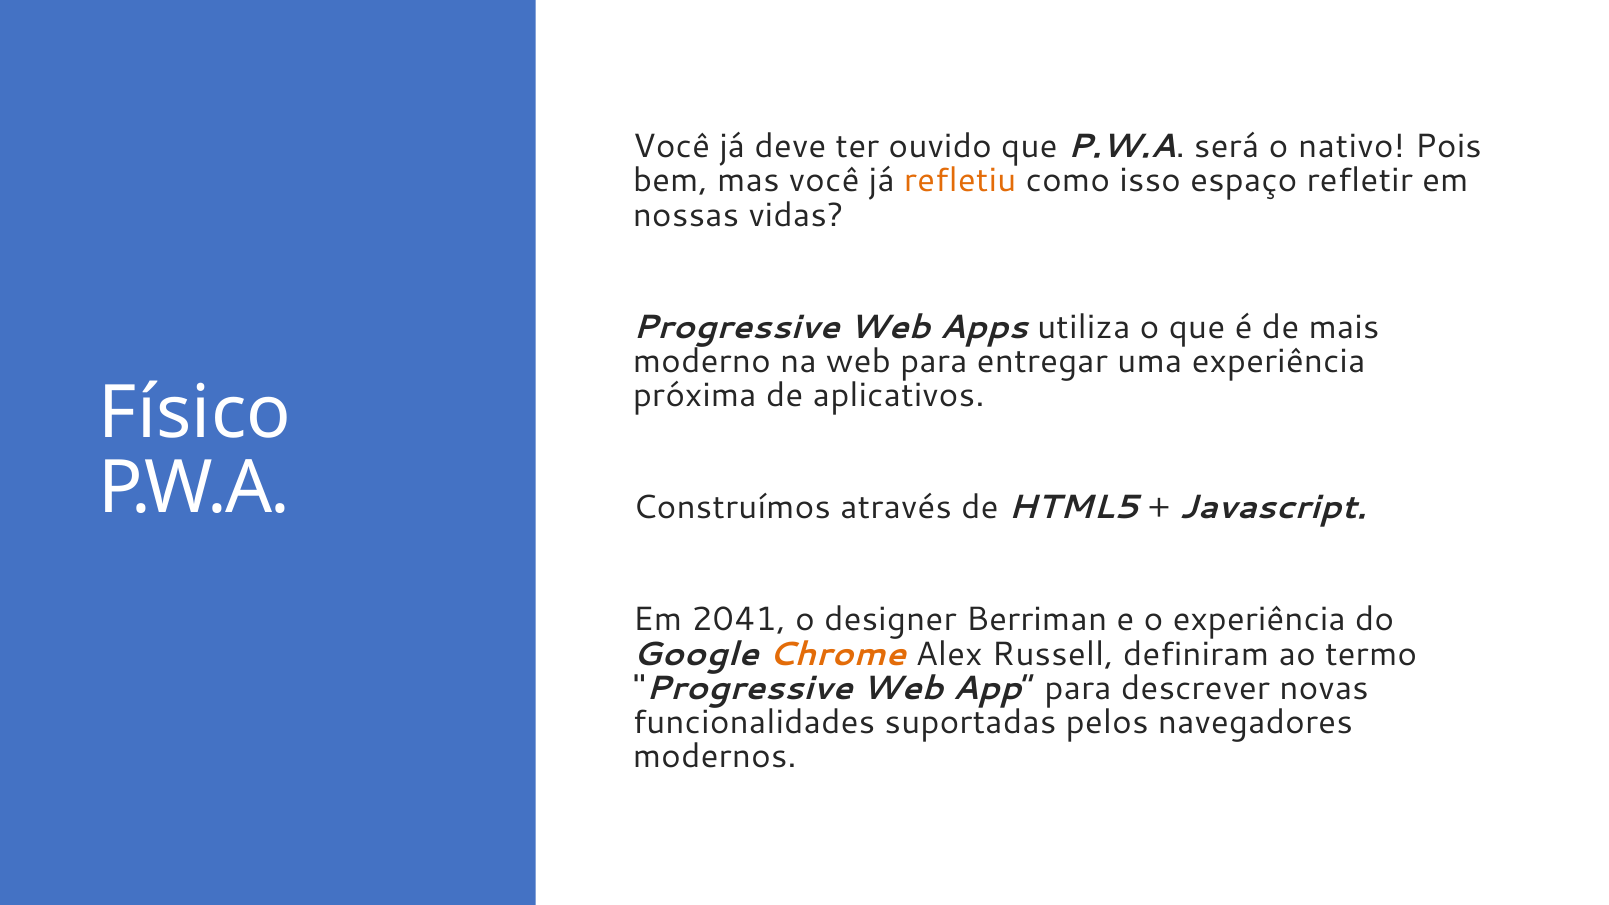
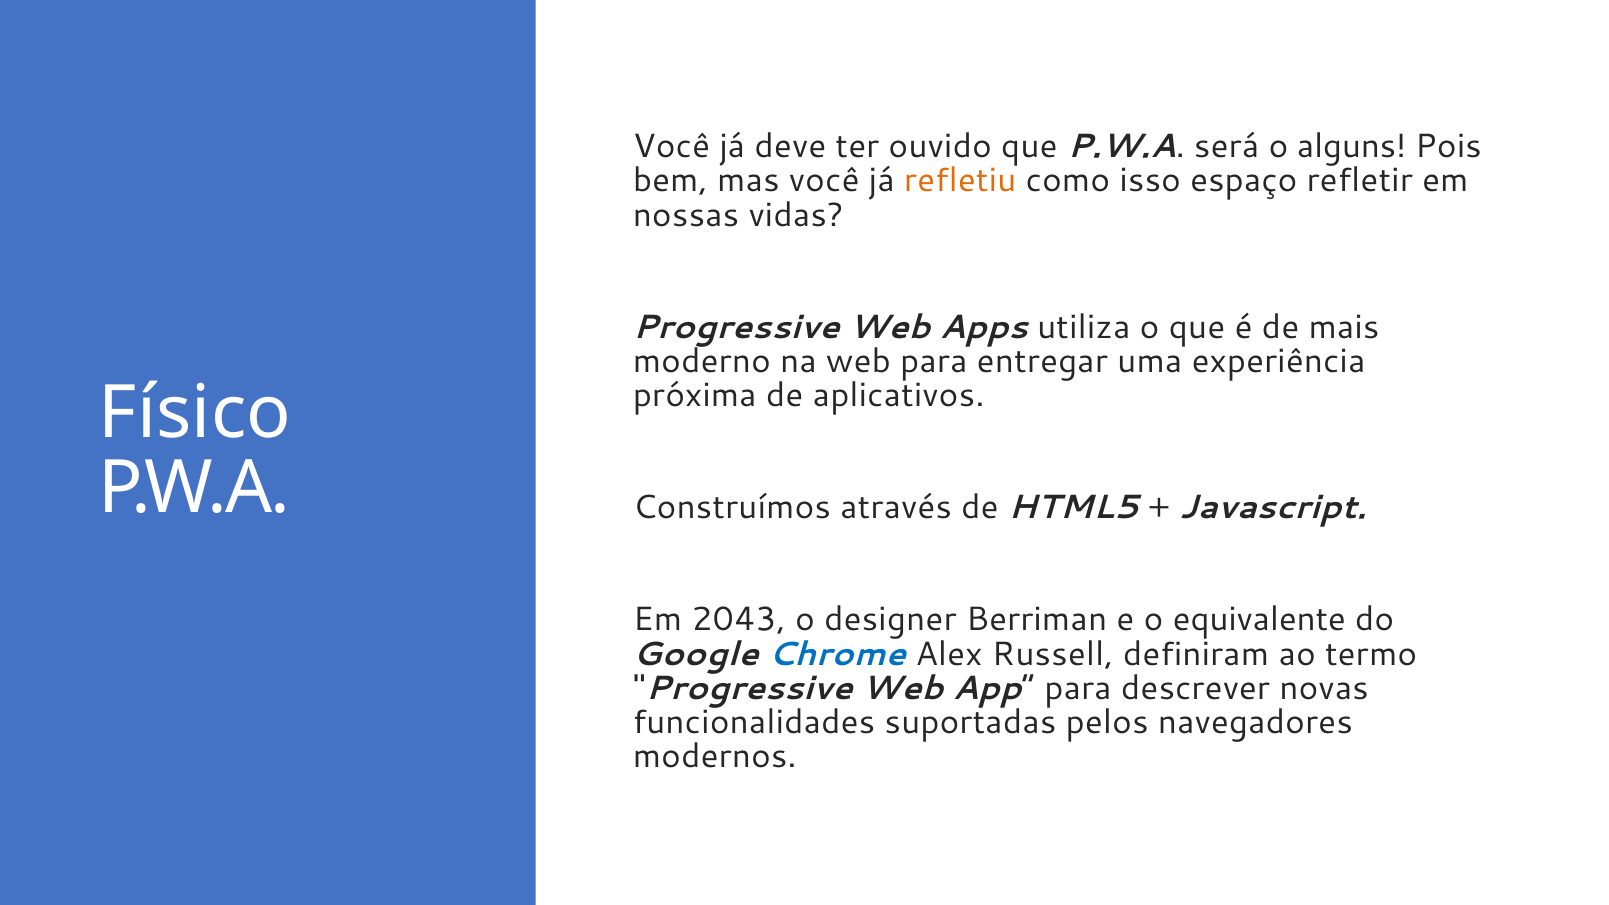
nativo: nativo -> alguns
2041: 2041 -> 2043
o experiência: experiência -> equivalente
Chrome colour: orange -> blue
